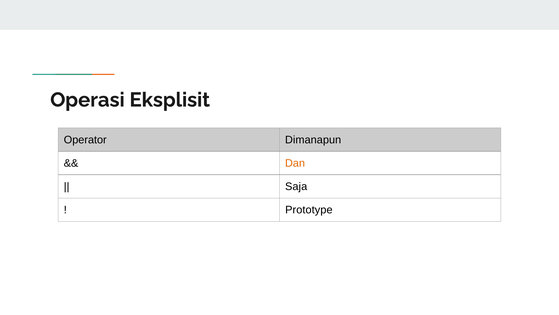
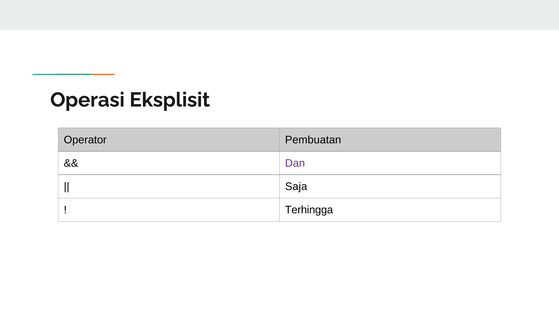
Dimanapun: Dimanapun -> Pembuatan
Dan colour: orange -> purple
Prototype: Prototype -> Terhingga
